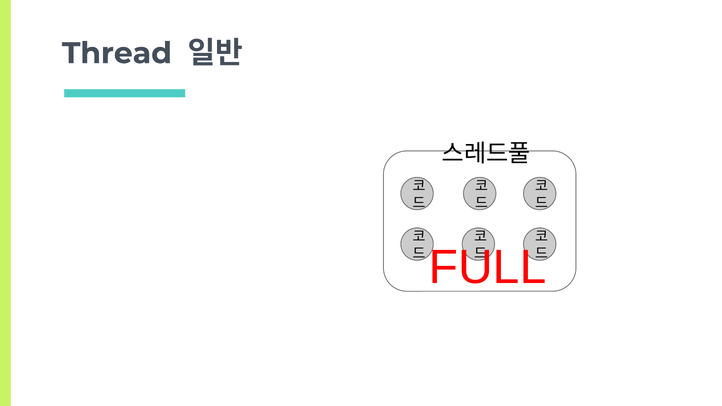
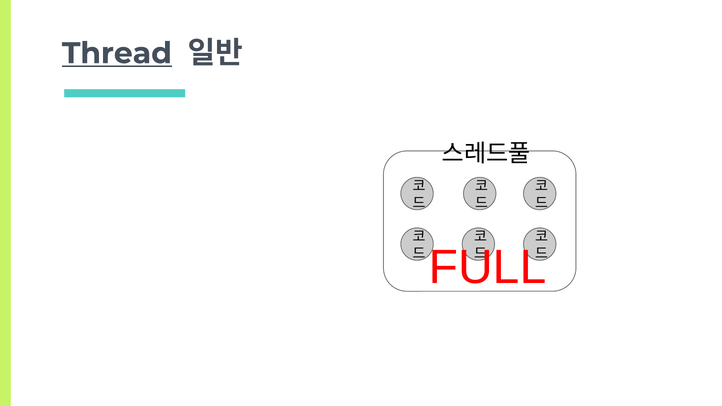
Thread underline: none -> present
